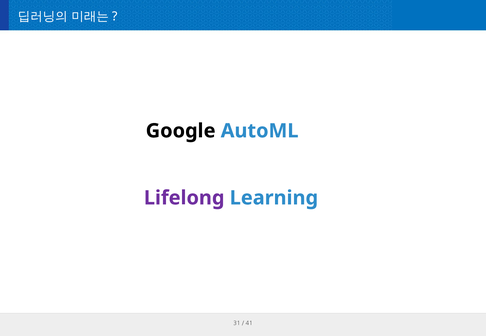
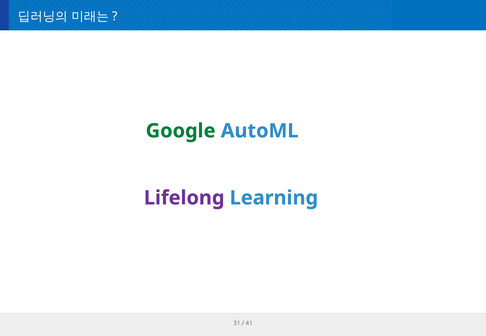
Google colour: black -> green
